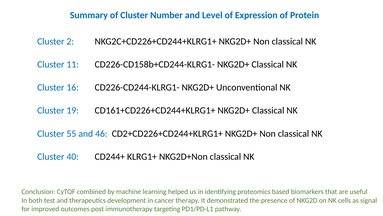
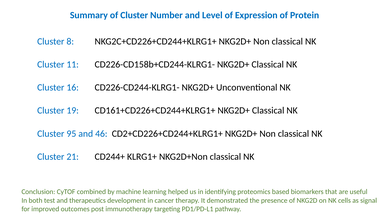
2: 2 -> 8
55: 55 -> 95
40: 40 -> 21
